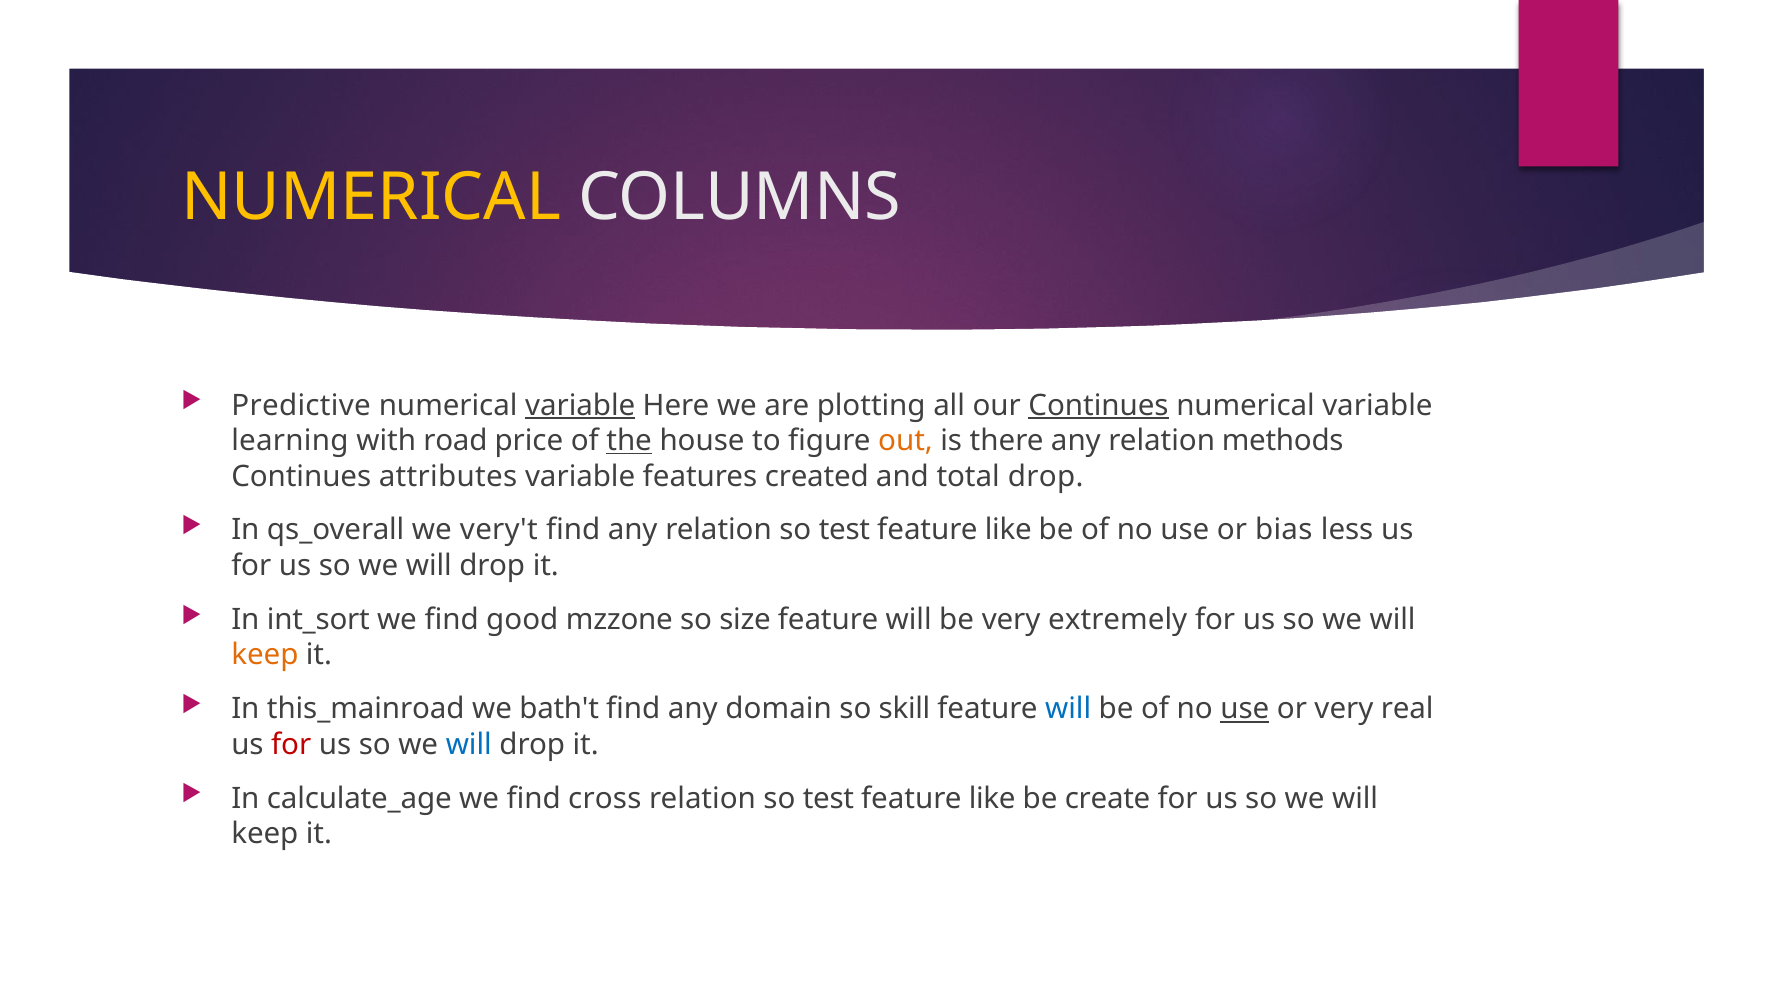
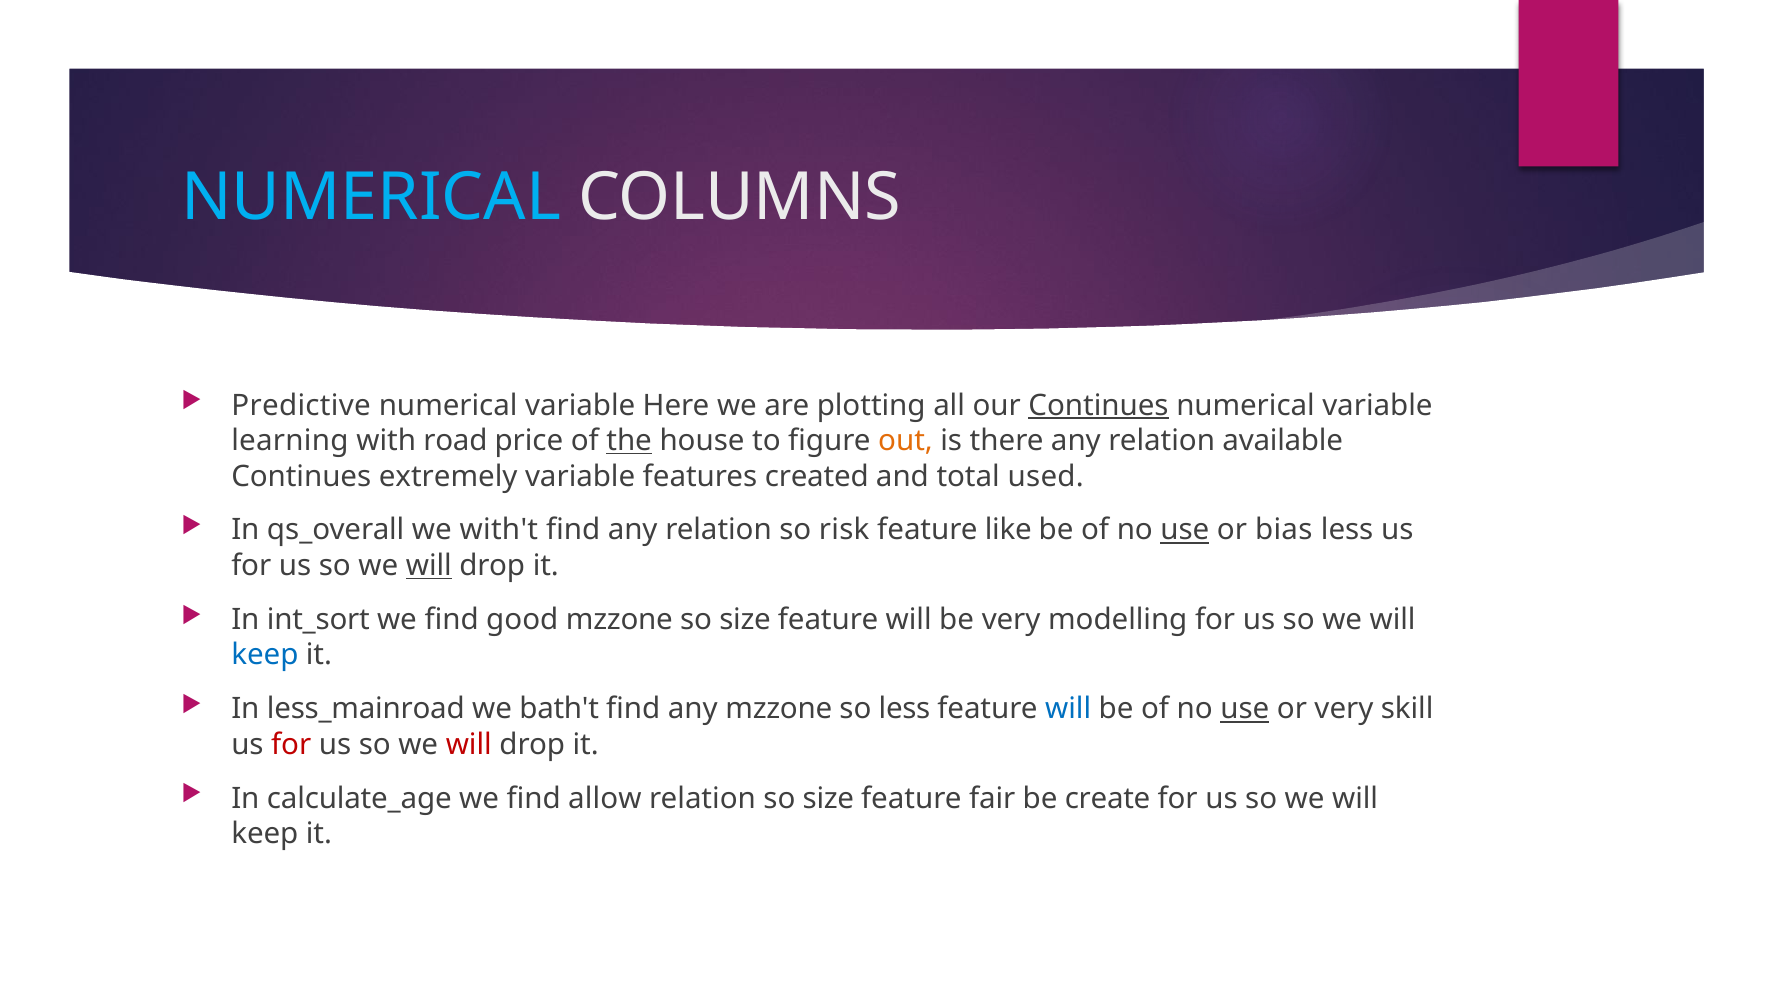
NUMERICAL at (371, 198) colour: yellow -> light blue
variable at (580, 405) underline: present -> none
methods: methods -> available
attributes: attributes -> extremely
total drop: drop -> used
very't: very't -> with't
any relation so test: test -> risk
use at (1185, 530) underline: none -> present
will at (429, 566) underline: none -> present
extremely: extremely -> modelling
keep at (265, 655) colour: orange -> blue
this_mainroad: this_mainroad -> less_mainroad
any domain: domain -> mzzone
so skill: skill -> less
real: real -> skill
will at (469, 744) colour: blue -> red
cross: cross -> allow
test at (828, 798): test -> size
like at (992, 798): like -> fair
